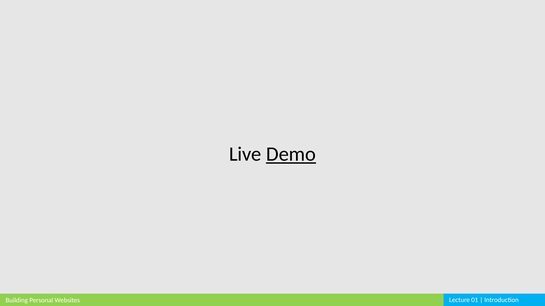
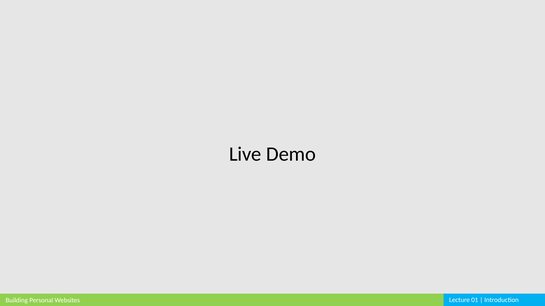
Demo underline: present -> none
